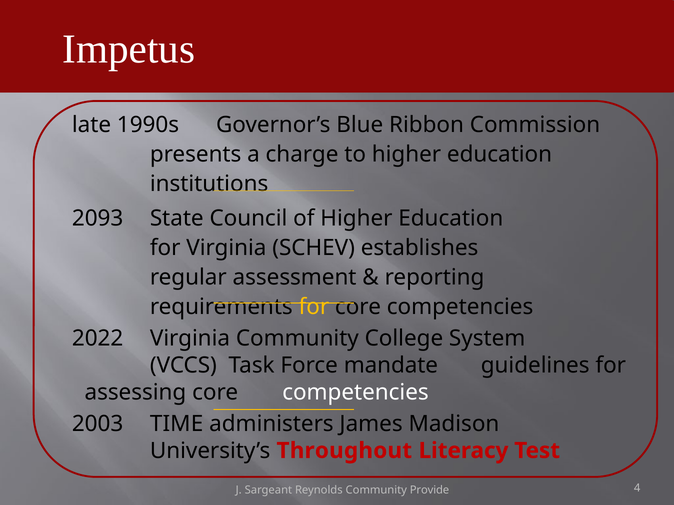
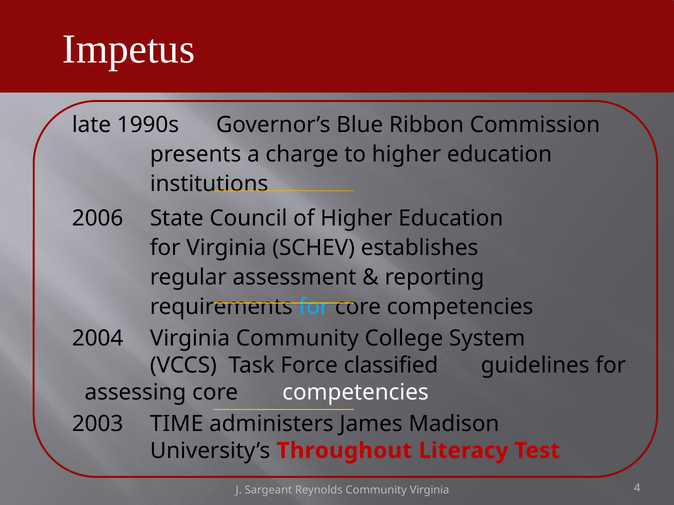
2093: 2093 -> 2006
for at (314, 307) colour: yellow -> light blue
2022: 2022 -> 2004
mandate: mandate -> classified
Community Provide: Provide -> Virginia
